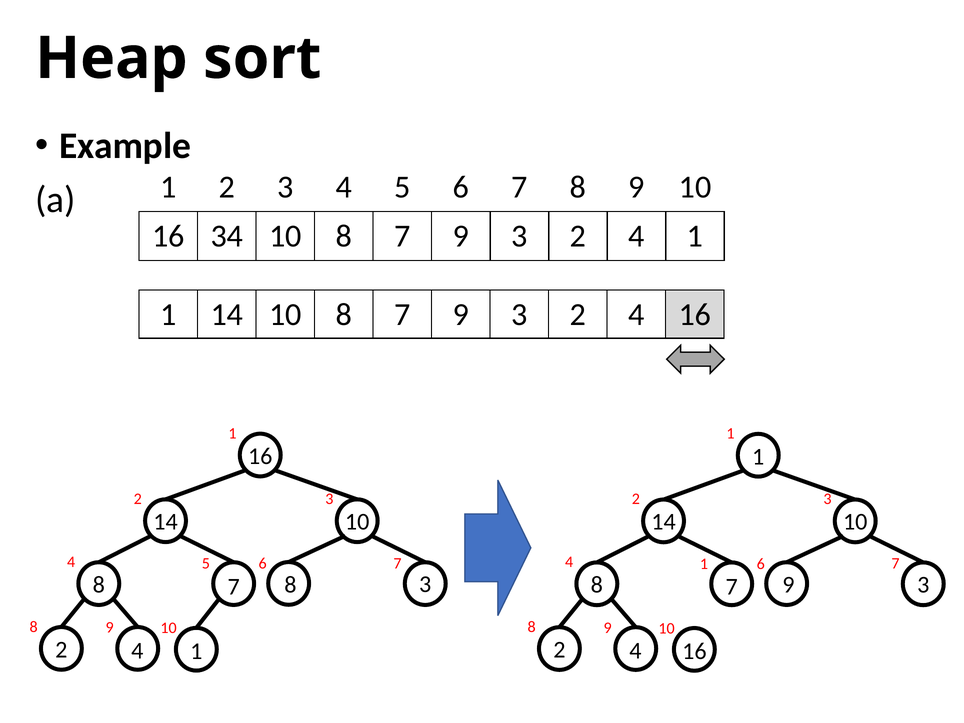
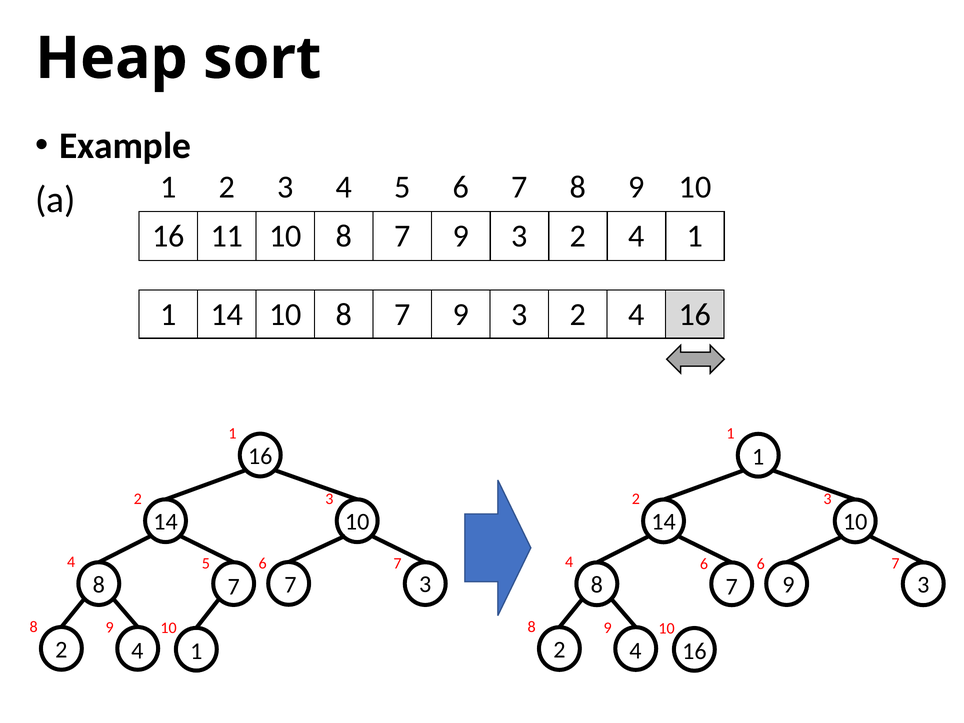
34: 34 -> 11
1 at (704, 564): 1 -> 6
8 7 8: 8 -> 7
